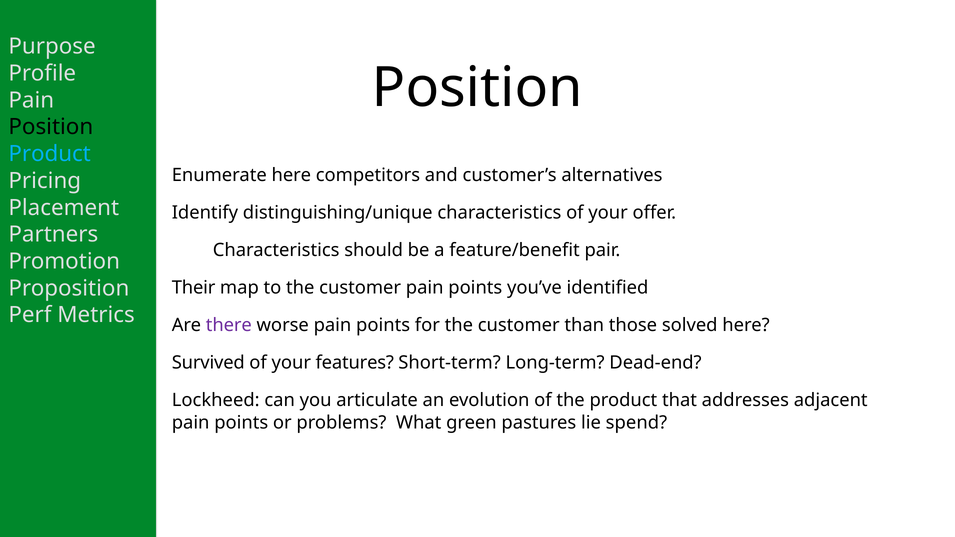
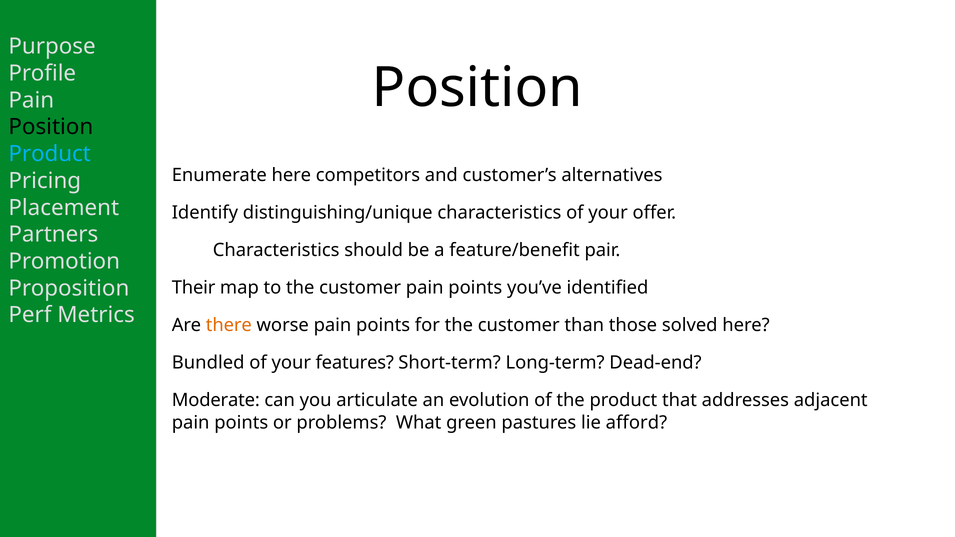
there colour: purple -> orange
Survived: Survived -> Bundled
Lockheed: Lockheed -> Moderate
spend: spend -> afford
